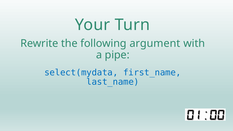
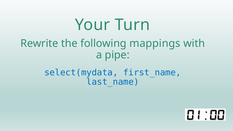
argument: argument -> mappings
